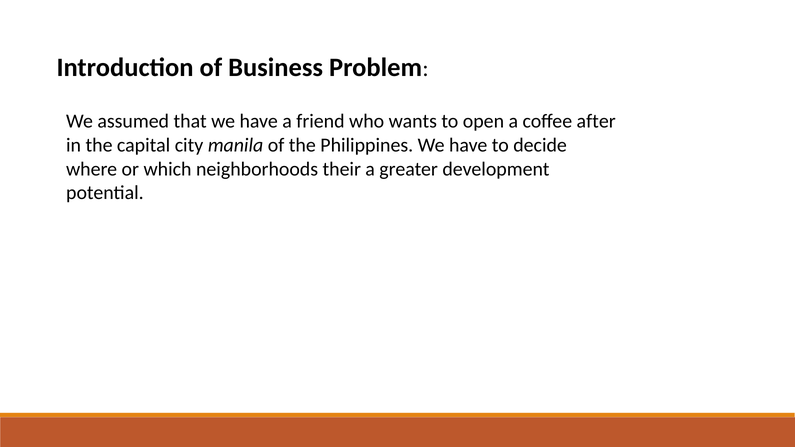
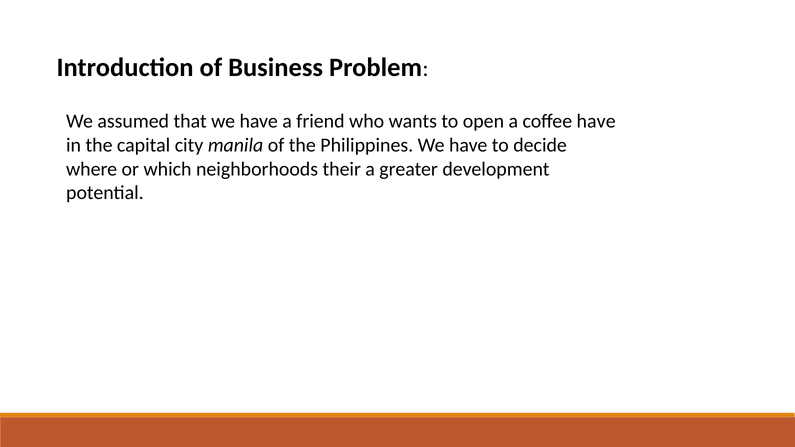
coffee after: after -> have
